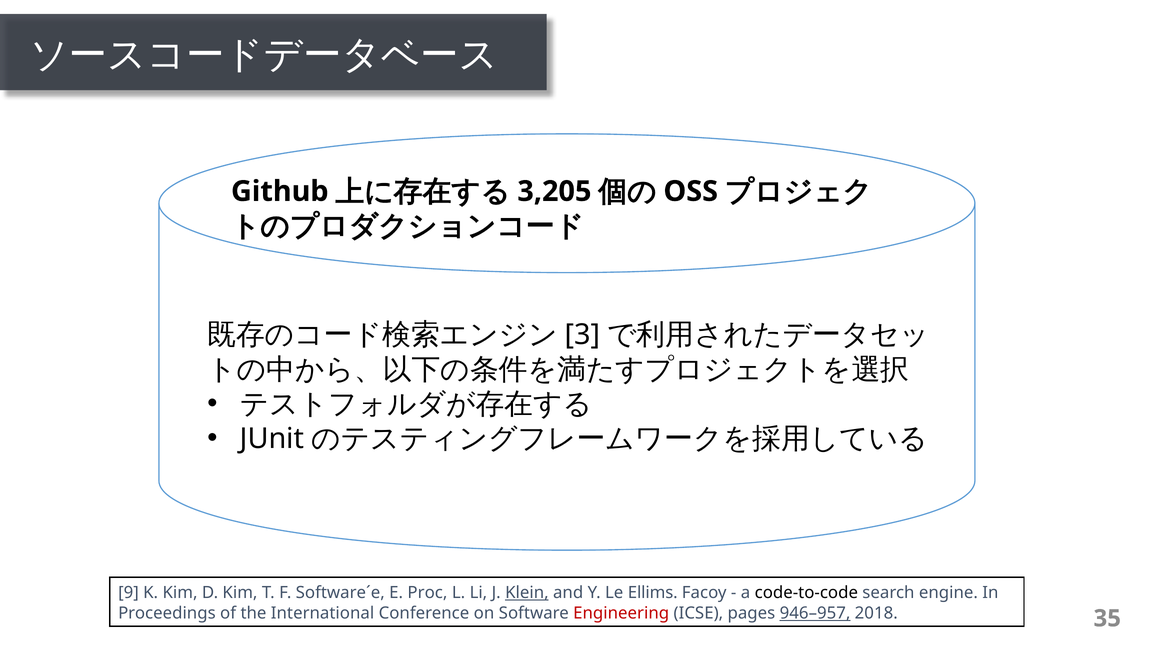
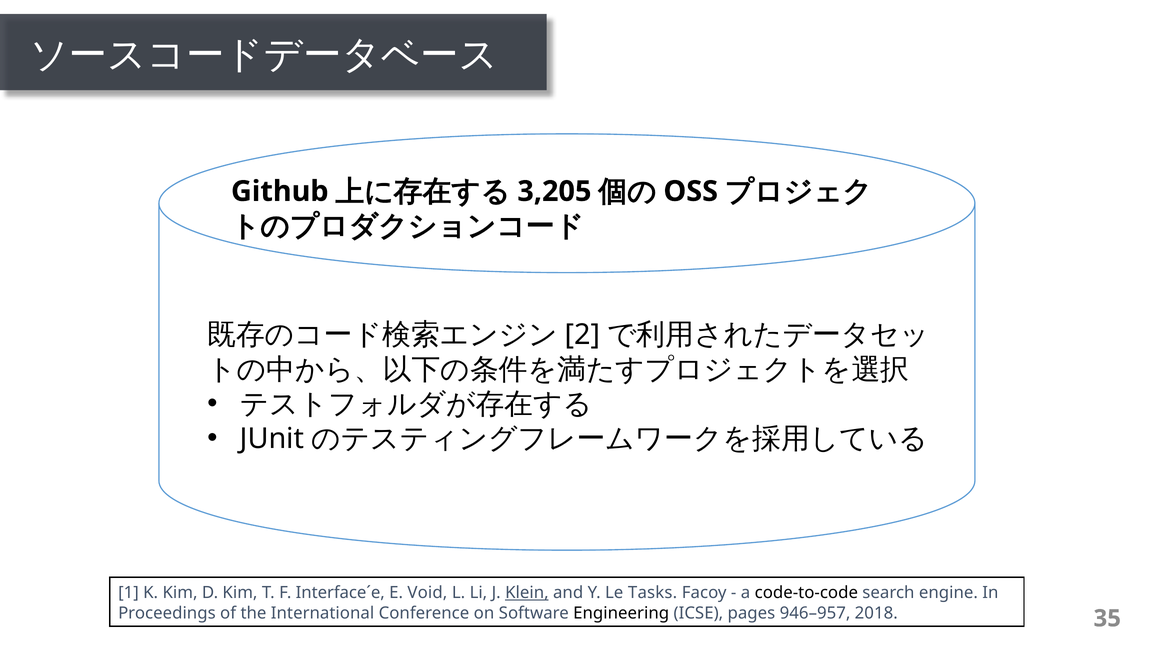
3: 3 -> 2
9: 9 -> 1
Software´e: Software´e -> Interface´e
Proc: Proc -> Void
Ellims: Ellims -> Tasks
Engineering colour: red -> black
946–957 underline: present -> none
